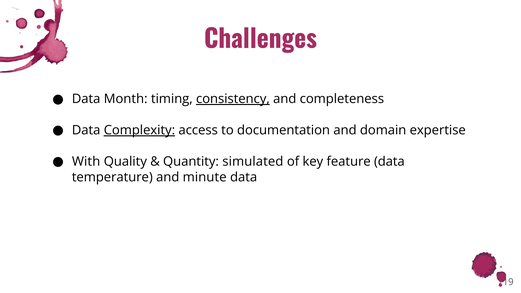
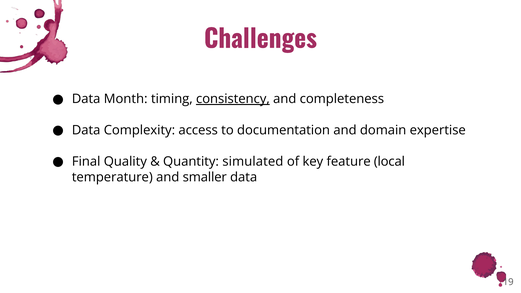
Complexity underline: present -> none
With: With -> Final
feature data: data -> local
minute: minute -> smaller
